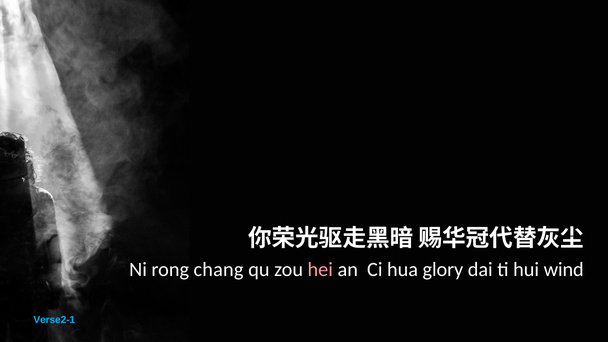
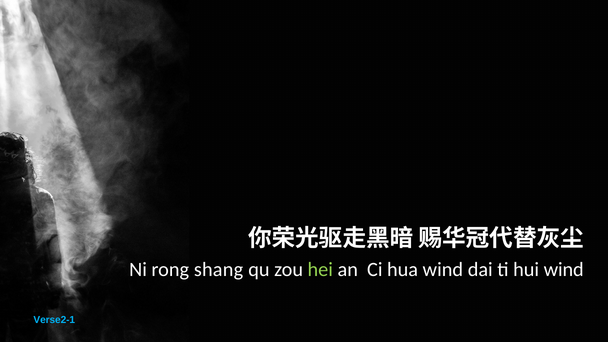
chang: chang -> shang
hei colour: pink -> light green
hua glory: glory -> wind
